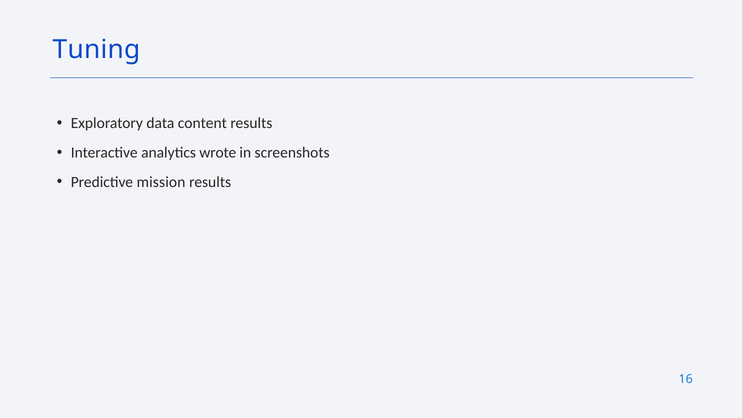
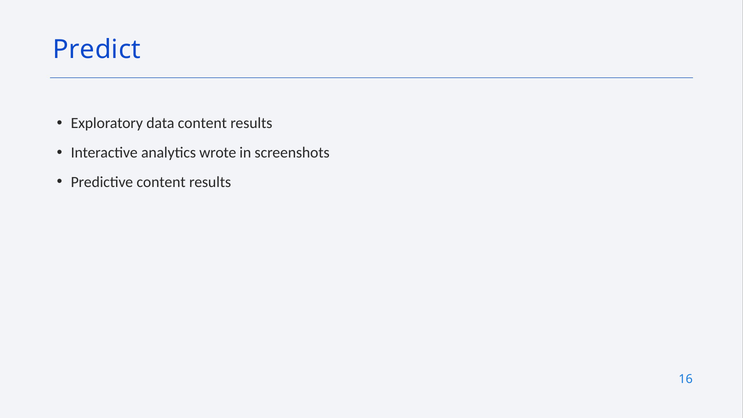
Tuning: Tuning -> Predict
Predictive mission: mission -> content
